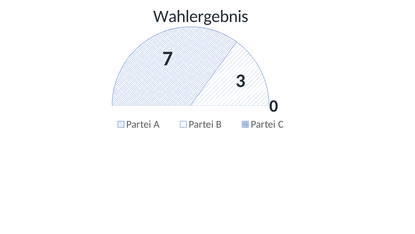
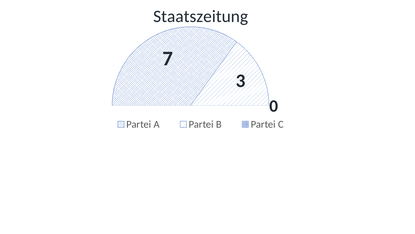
Wahlergebnis: Wahlergebnis -> Staatszeitung
